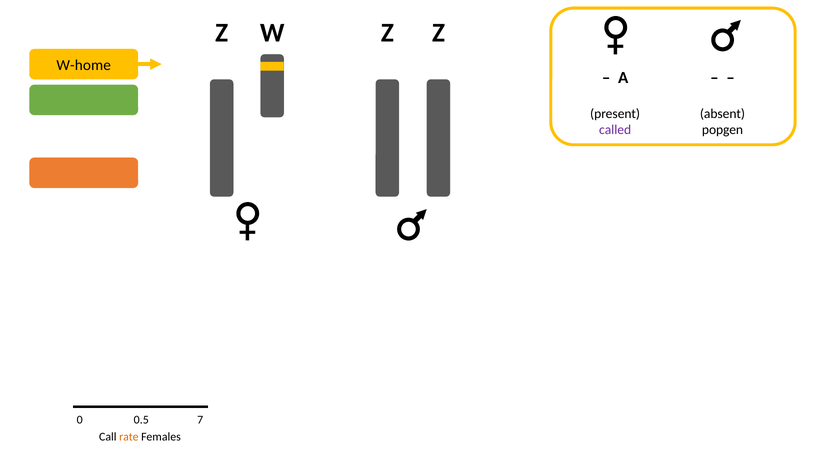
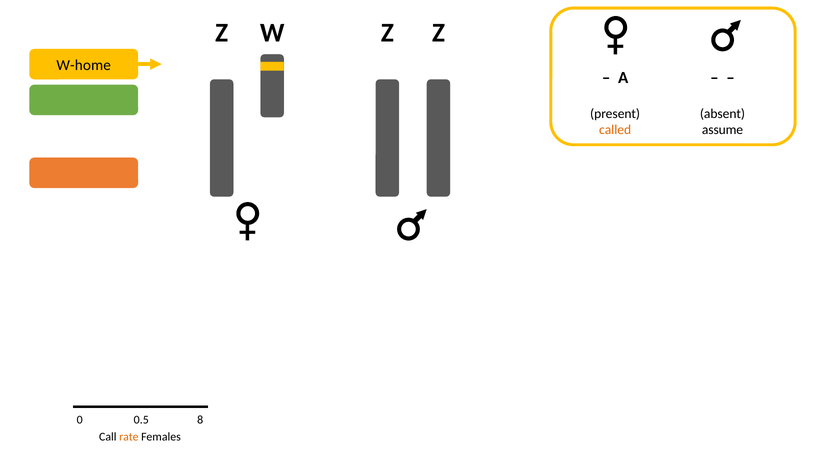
called colour: purple -> orange
popgen: popgen -> assume
7: 7 -> 8
